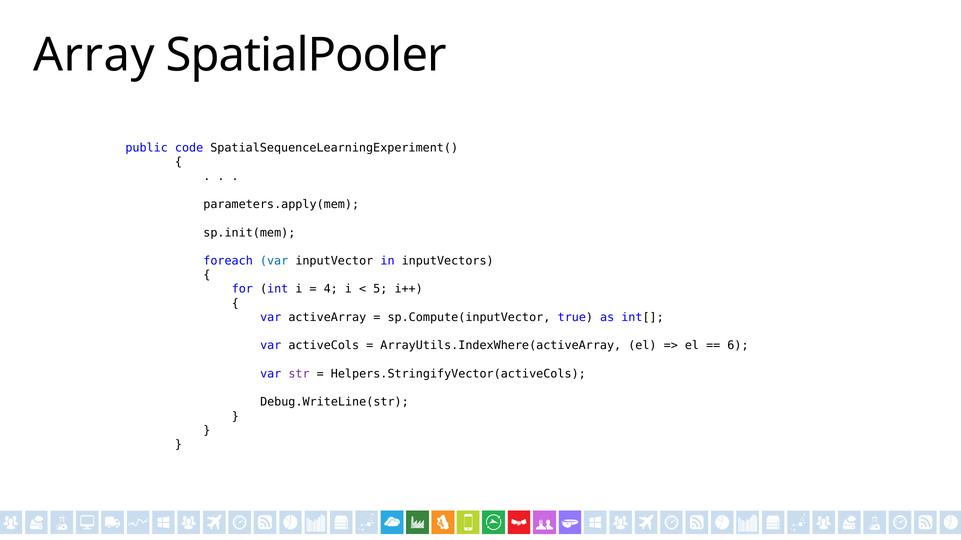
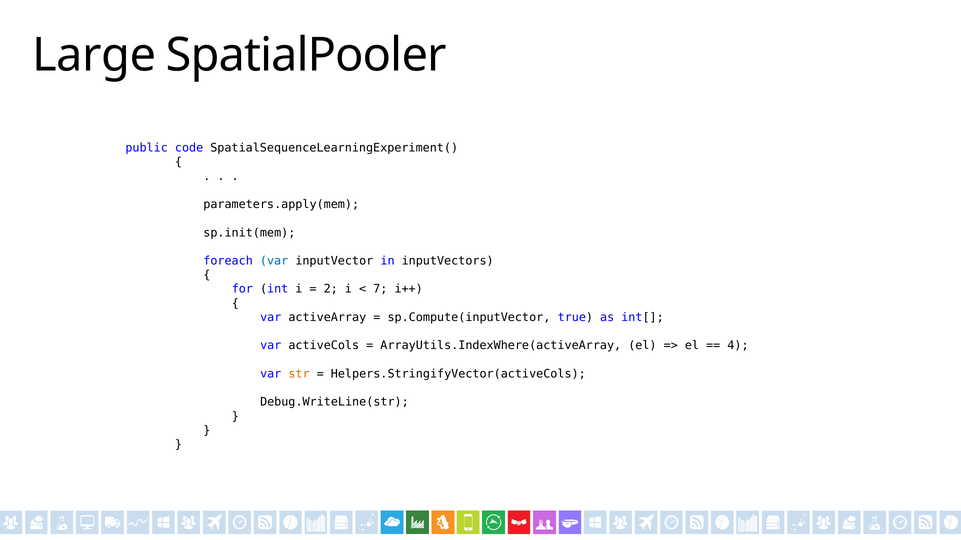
Array: Array -> Large
4: 4 -> 2
5: 5 -> 7
6: 6 -> 4
str colour: purple -> orange
